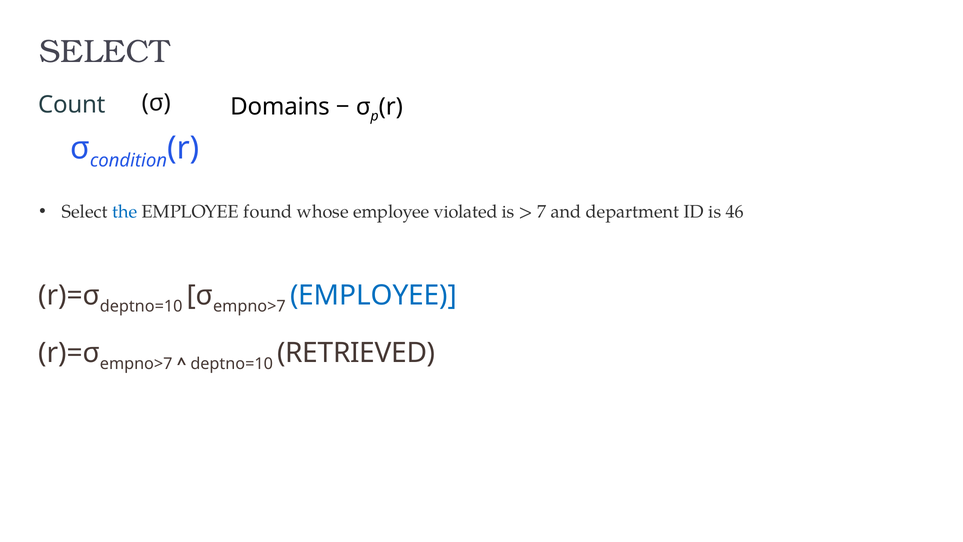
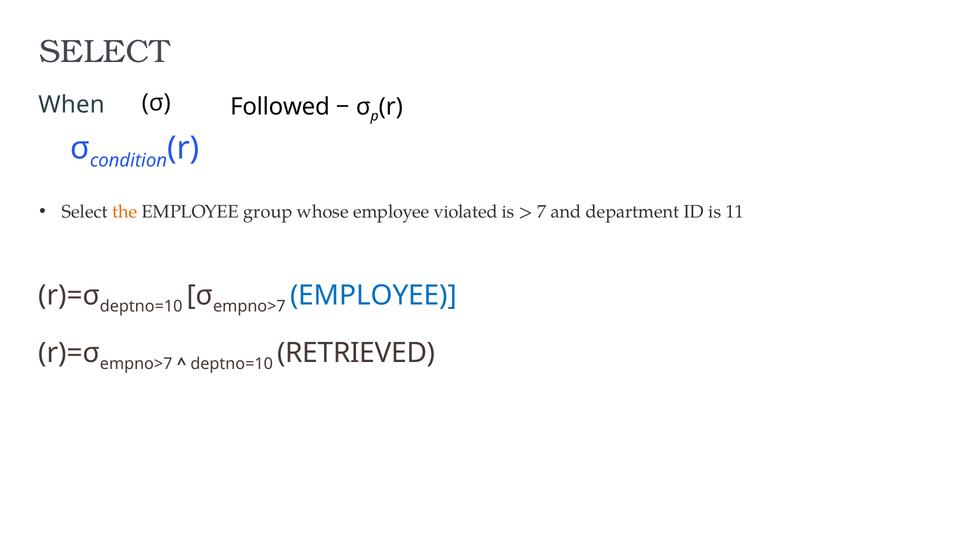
Count: Count -> When
Domains: Domains -> Followed
the colour: blue -> orange
found: found -> group
46: 46 -> 11
